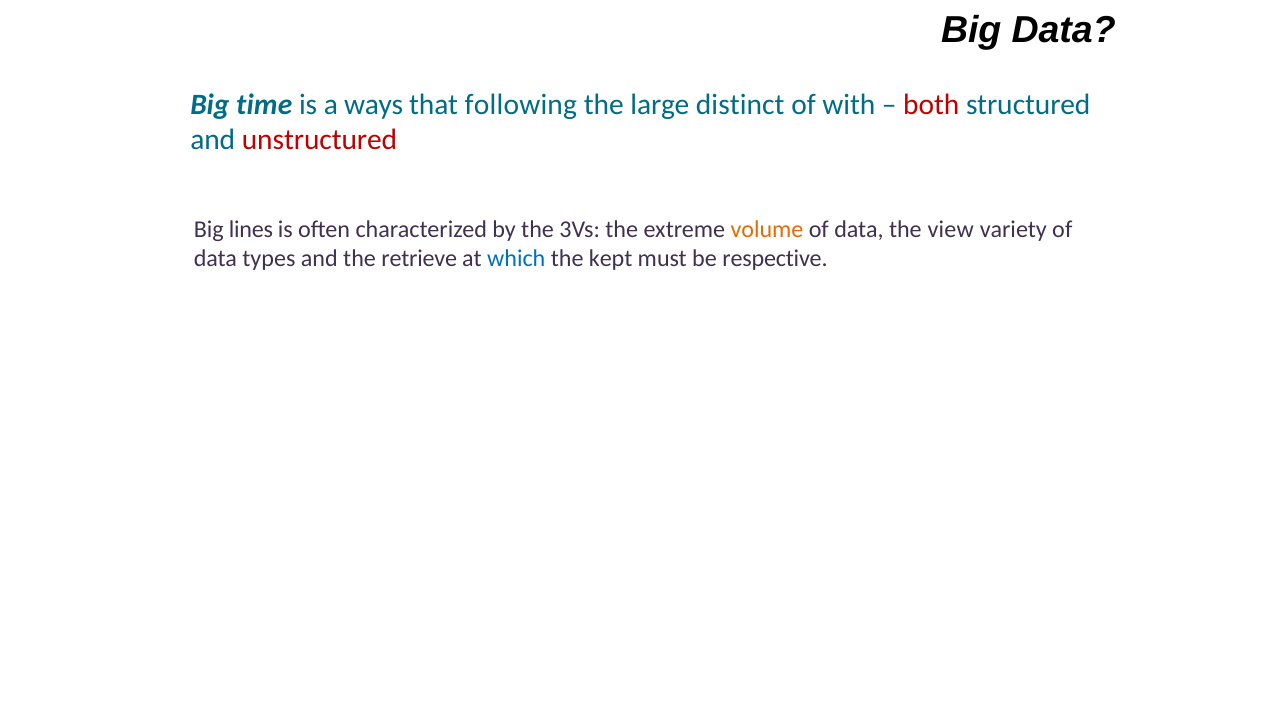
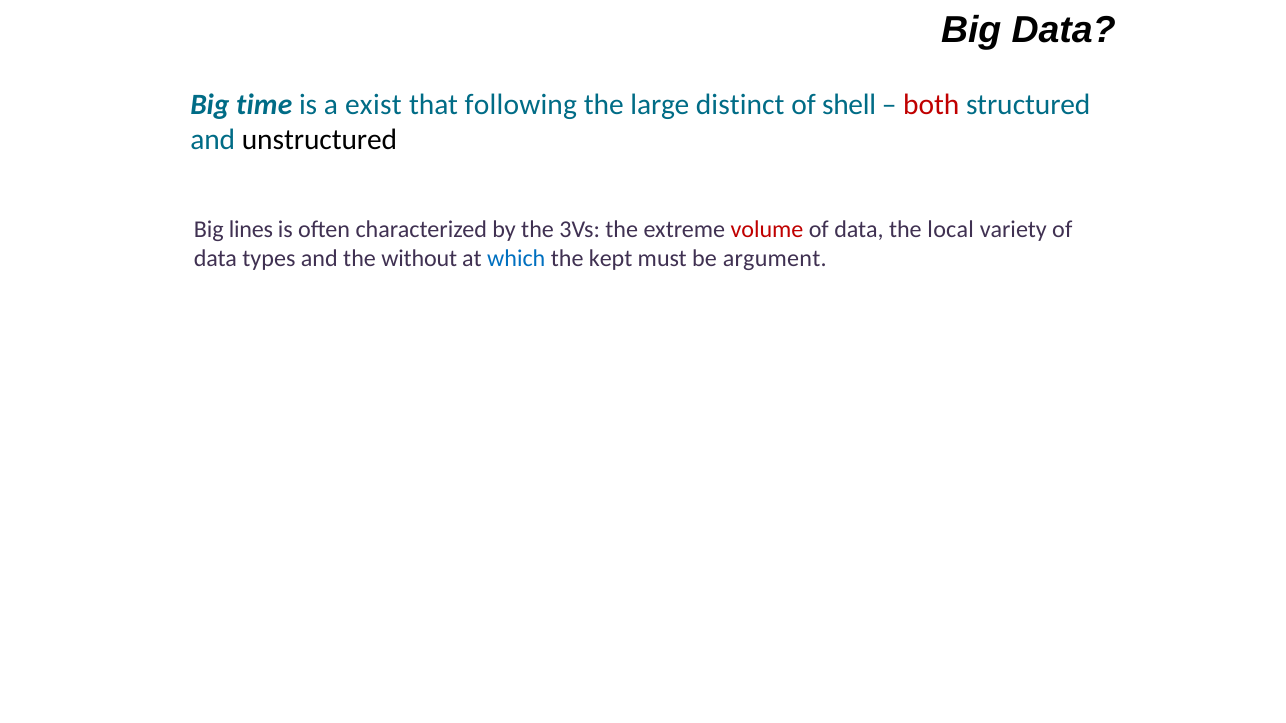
ways: ways -> exist
with: with -> shell
unstructured colour: red -> black
volume colour: orange -> red
view: view -> local
retrieve: retrieve -> without
respective: respective -> argument
